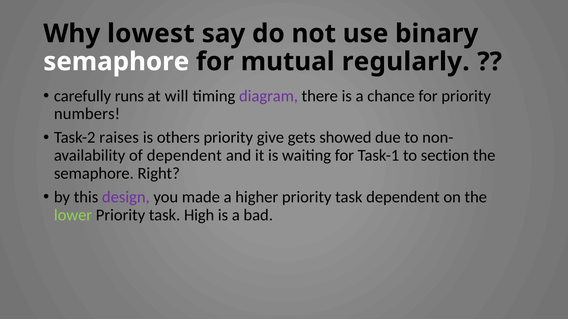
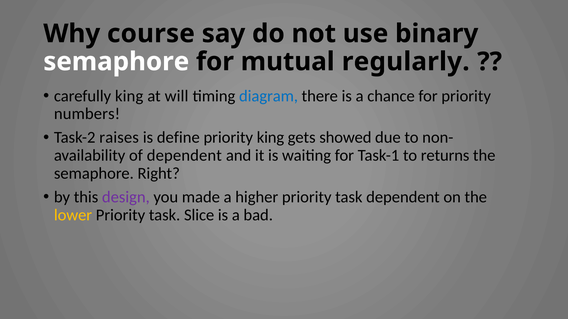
lowest: lowest -> course
carefully runs: runs -> king
diagram colour: purple -> blue
others: others -> define
priority give: give -> king
section: section -> returns
lower colour: light green -> yellow
High: High -> Slice
